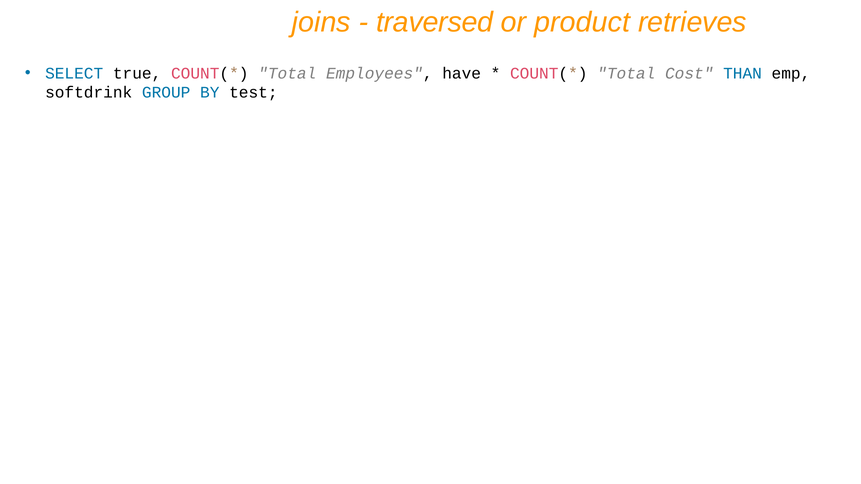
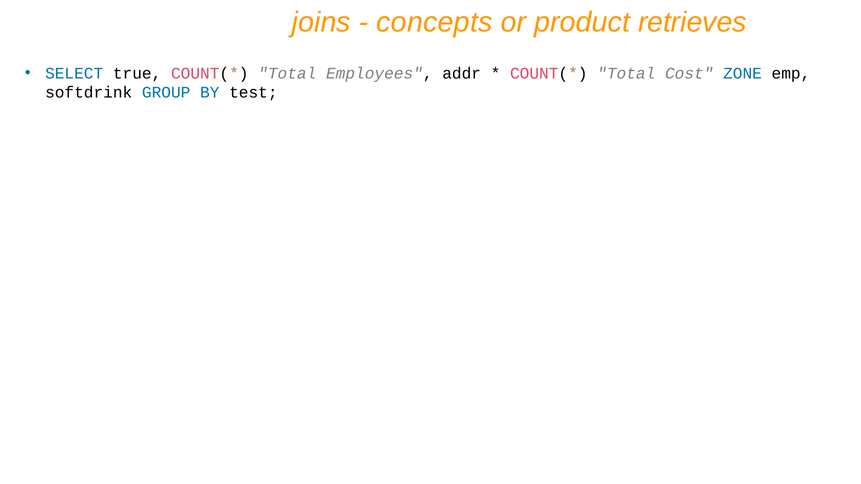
traversed: traversed -> concepts
have: have -> addr
THAN: THAN -> ZONE
